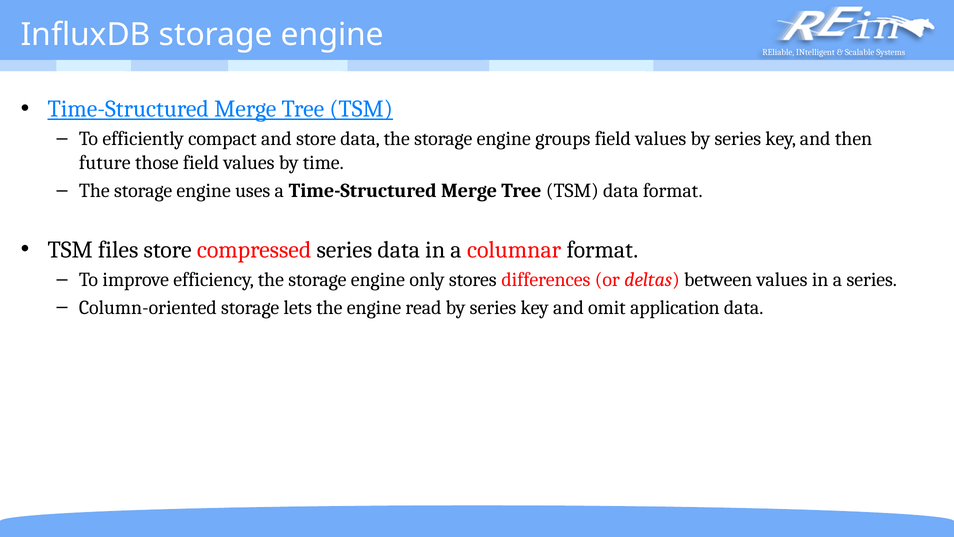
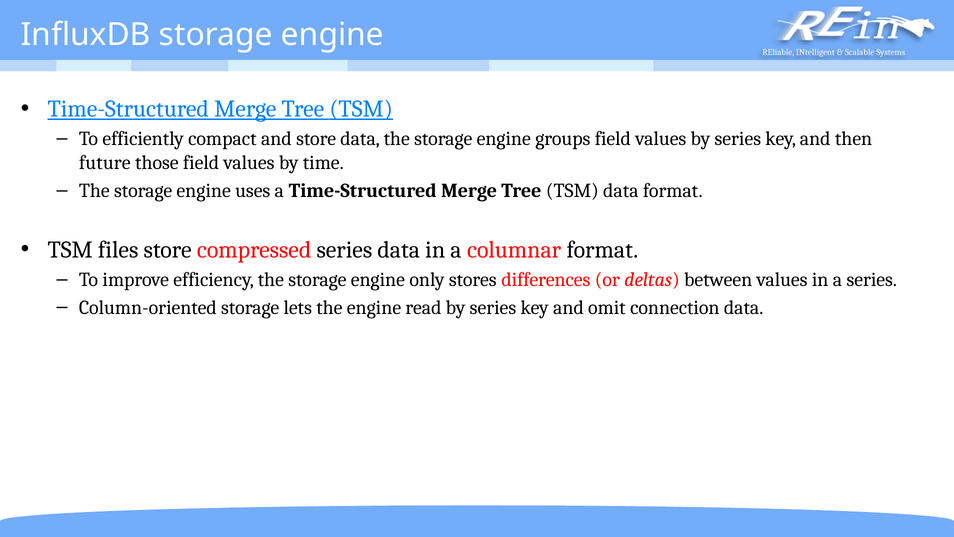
application: application -> connection
